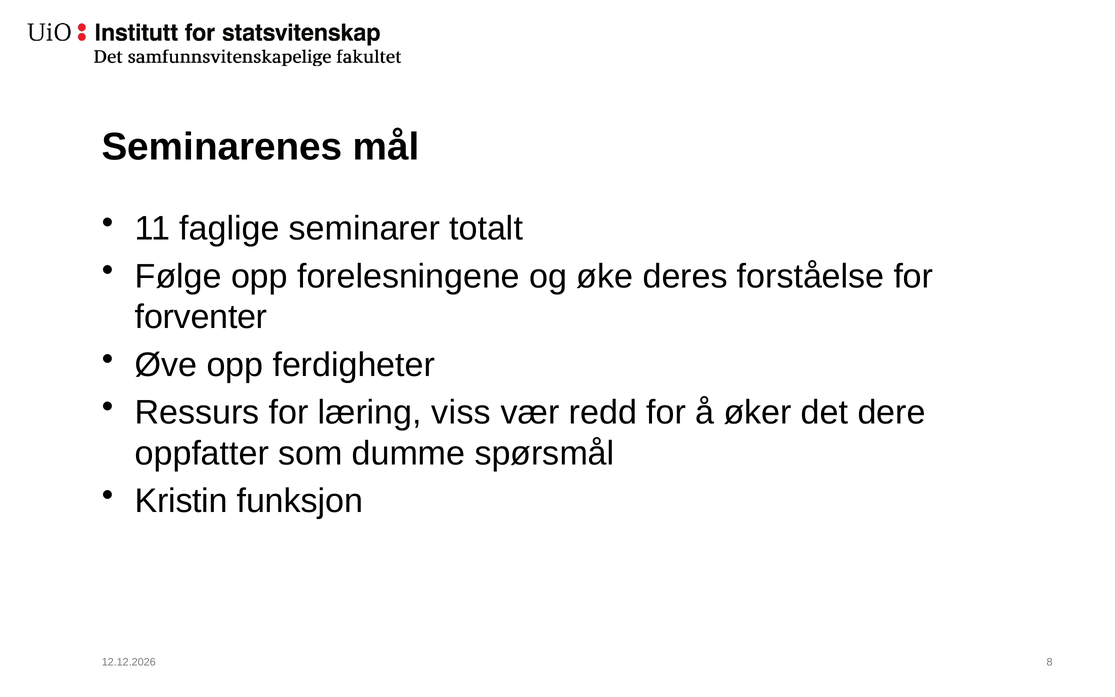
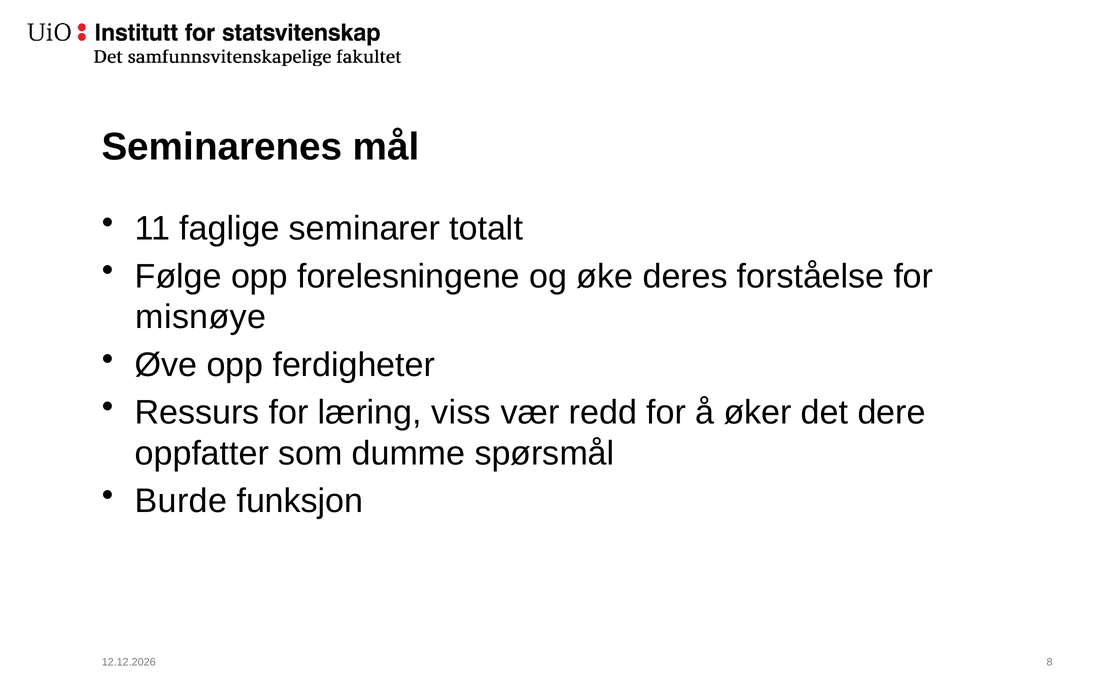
forventer: forventer -> misnøye
Kristin: Kristin -> Burde
